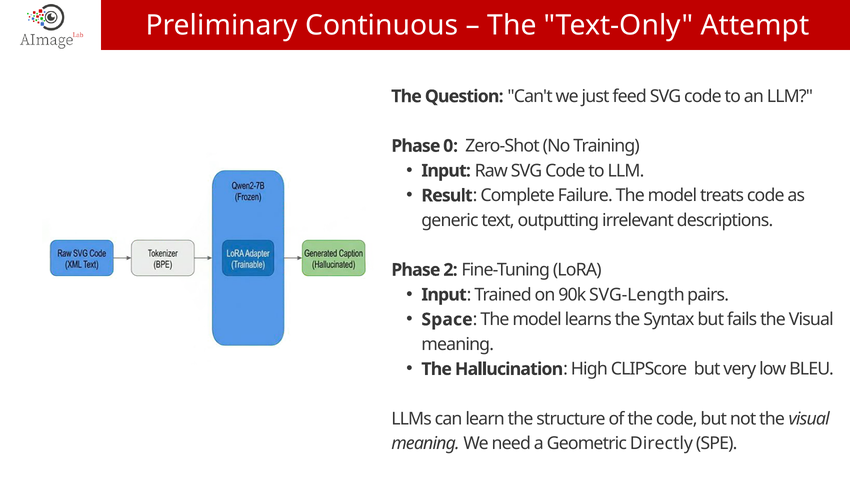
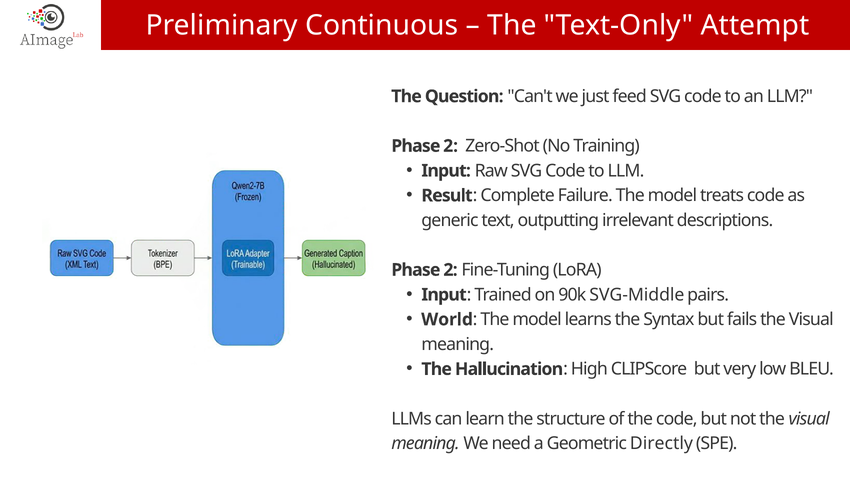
0 at (451, 146): 0 -> 2
SVG-Length: SVG-Length -> SVG-Middle
Space: Space -> World
